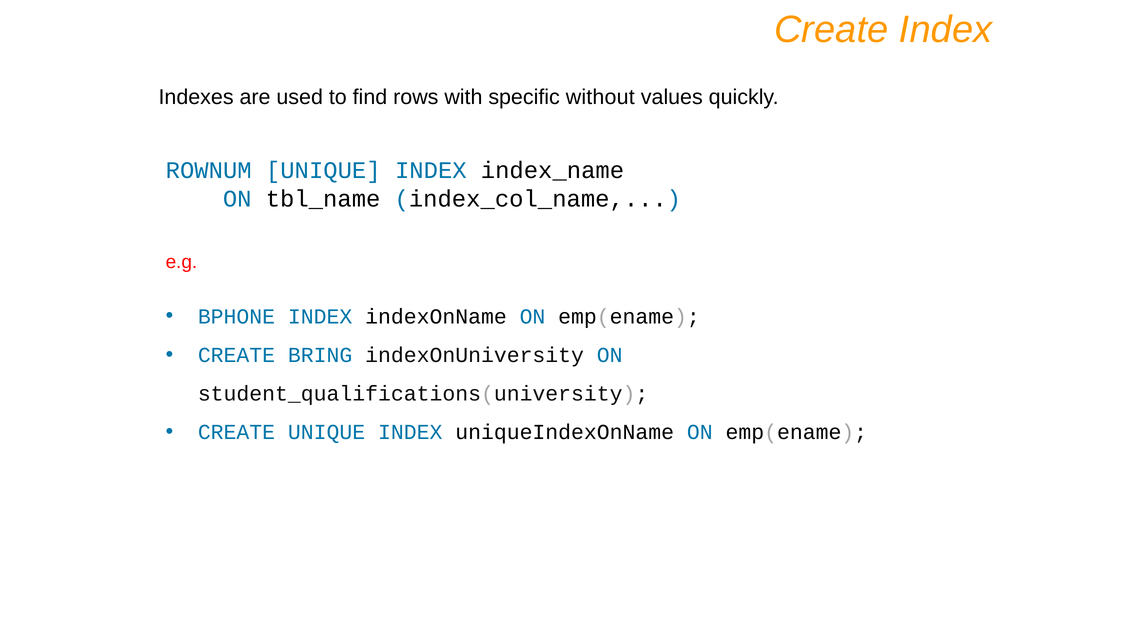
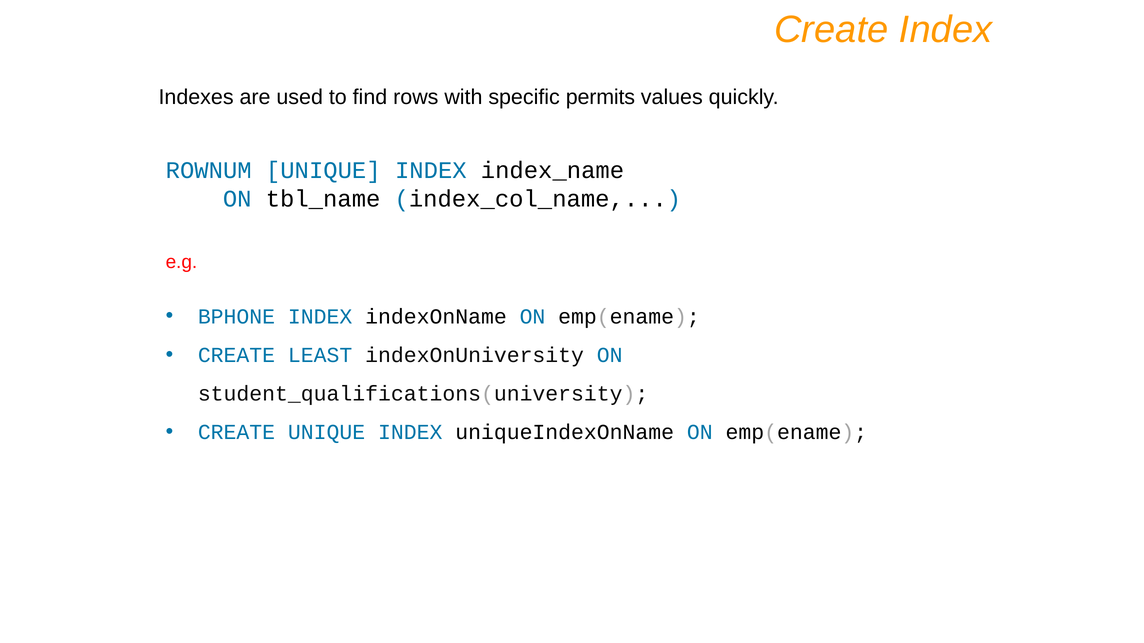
without: without -> permits
BRING: BRING -> LEAST
